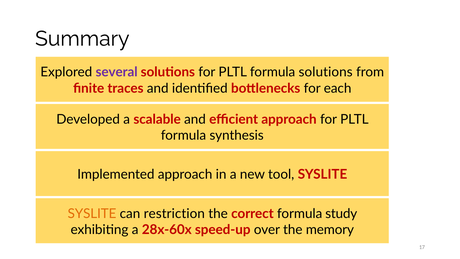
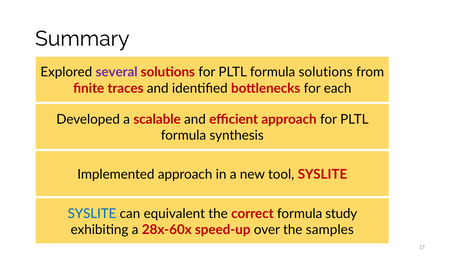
SYSLITE at (92, 213) colour: orange -> blue
restriction: restriction -> equivalent
memory: memory -> samples
